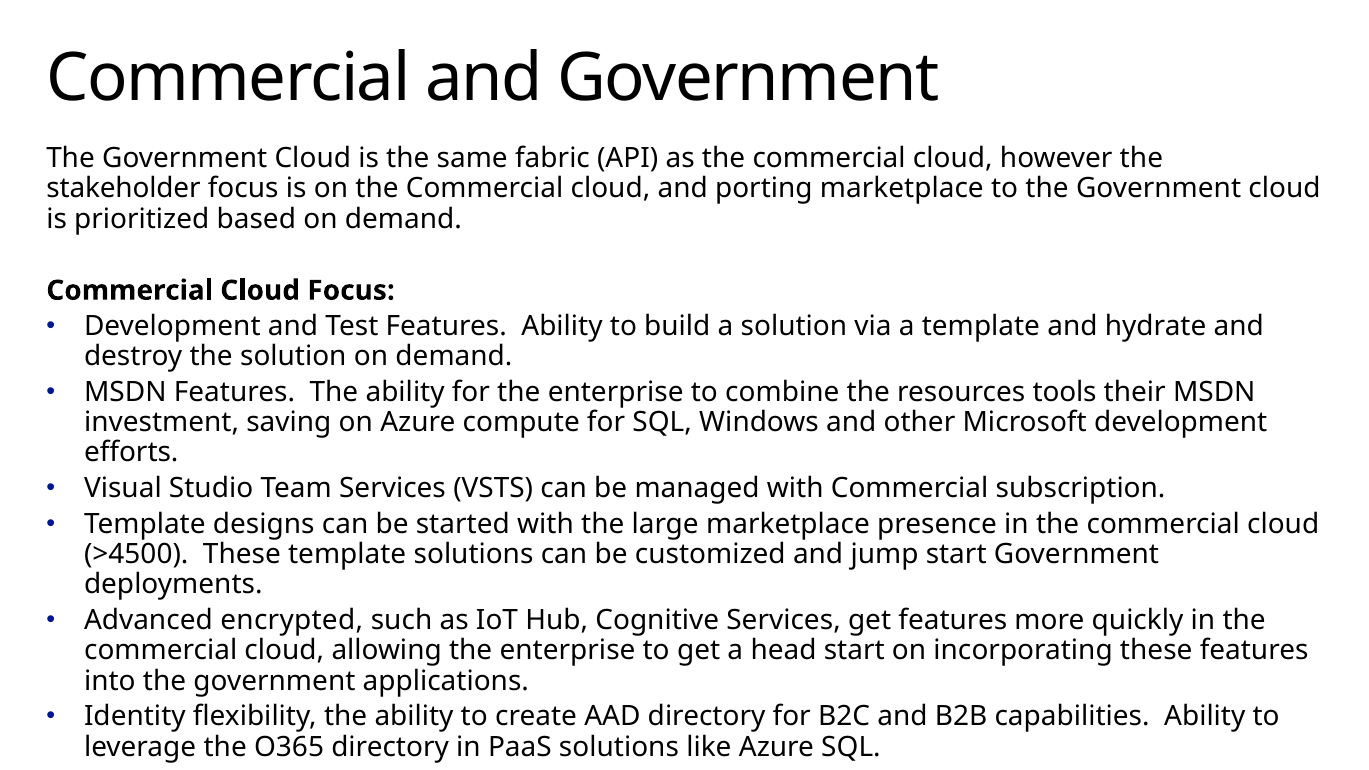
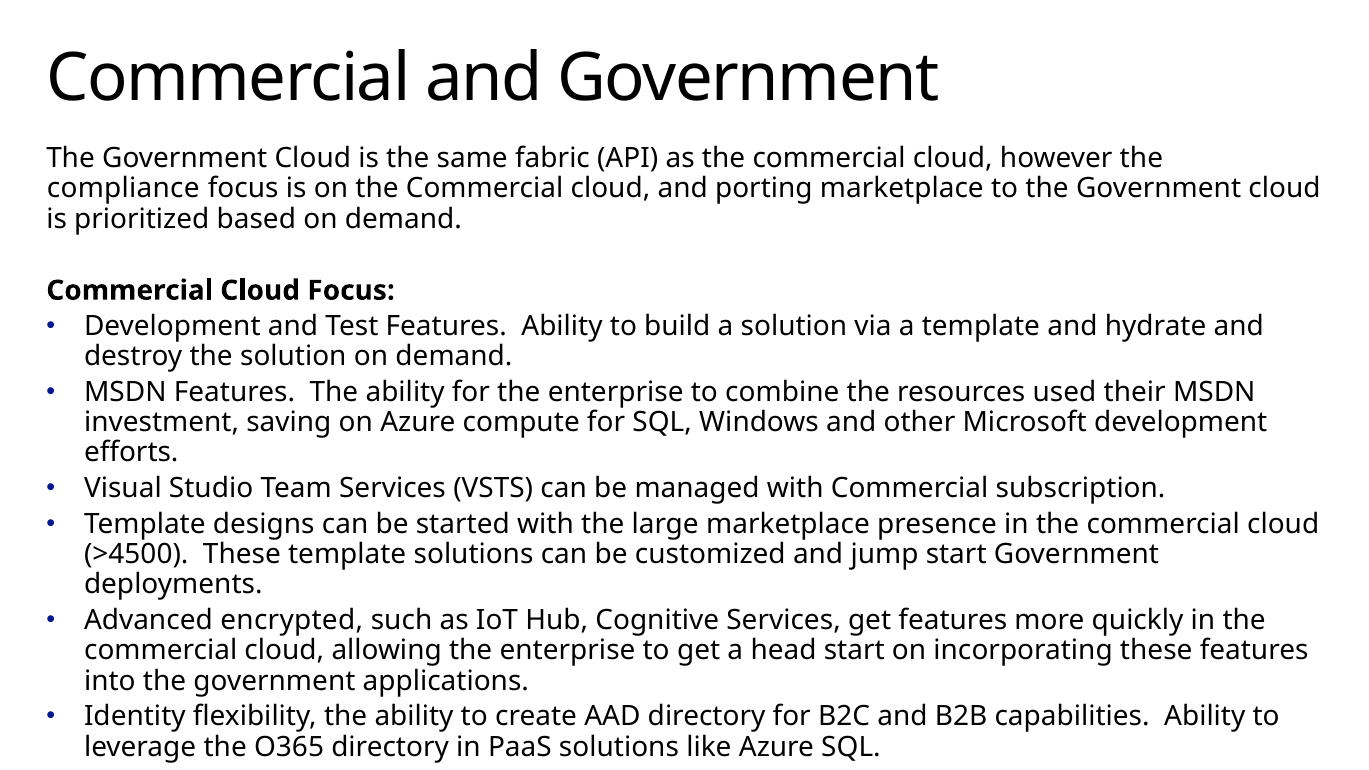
stakeholder: stakeholder -> compliance
tools: tools -> used
